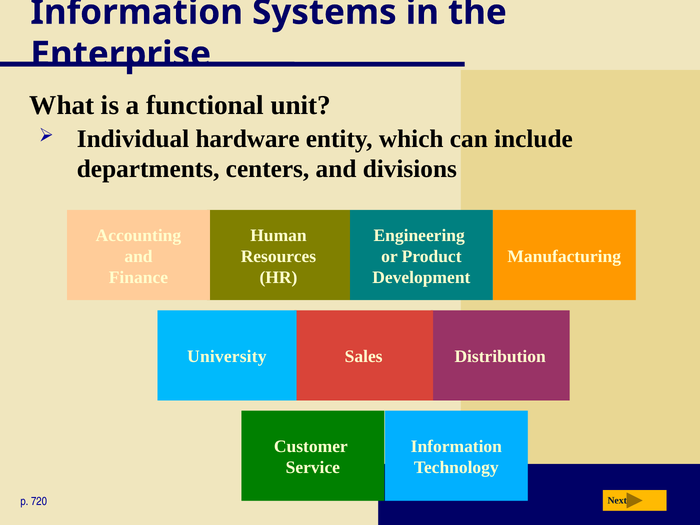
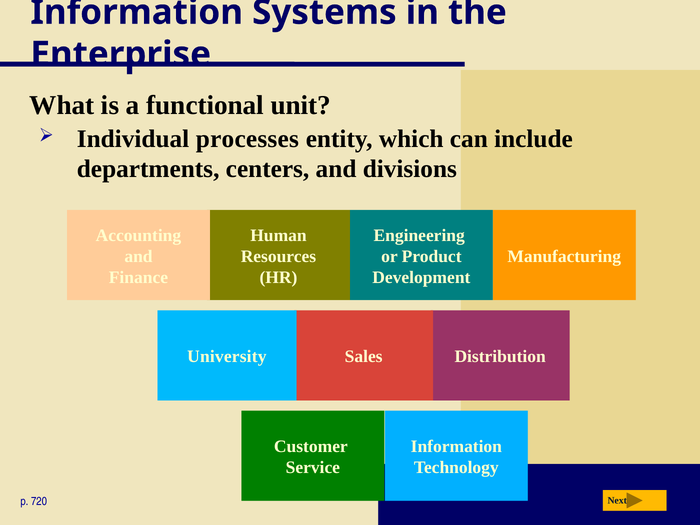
hardware: hardware -> processes
